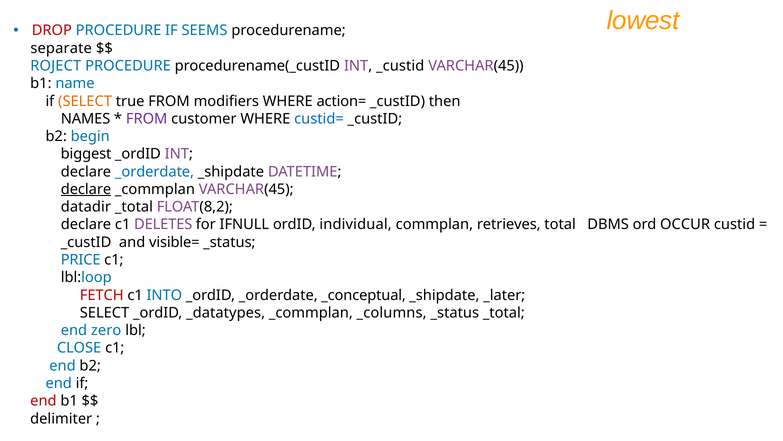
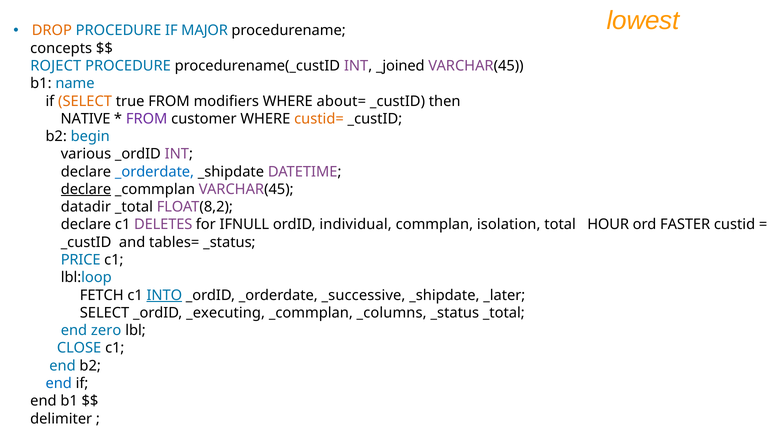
DROP colour: red -> orange
SEEMS: SEEMS -> MAJOR
separate: separate -> concepts
INT _custid: _custid -> _joined
action=: action= -> about=
NAMES: NAMES -> NATIVE
custid= colour: blue -> orange
biggest: biggest -> various
retrieves: retrieves -> isolation
DBMS: DBMS -> HOUR
OCCUR: OCCUR -> FASTER
visible=: visible= -> tables=
FETCH colour: red -> black
INTO underline: none -> present
_conceptual: _conceptual -> _successive
_datatypes: _datatypes -> _executing
end at (43, 401) colour: red -> black
